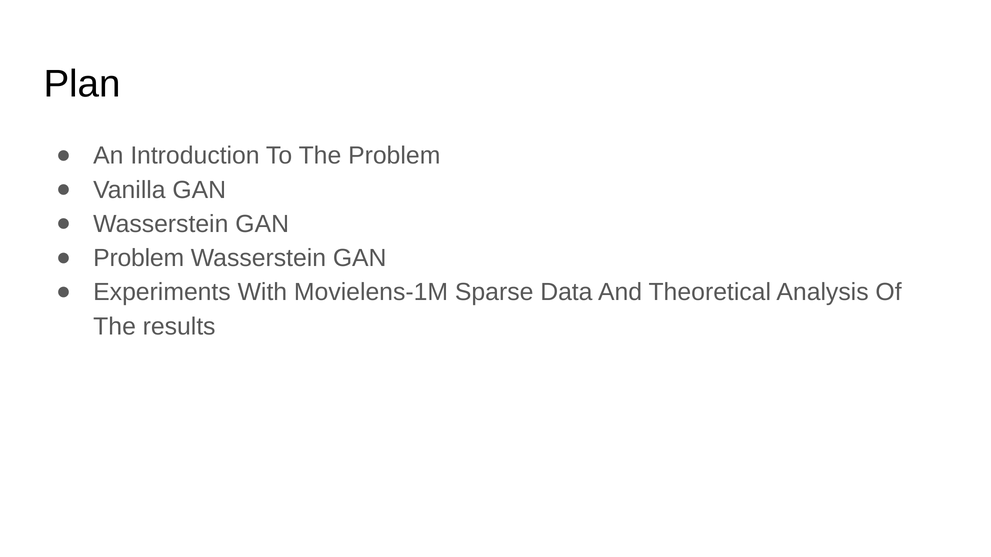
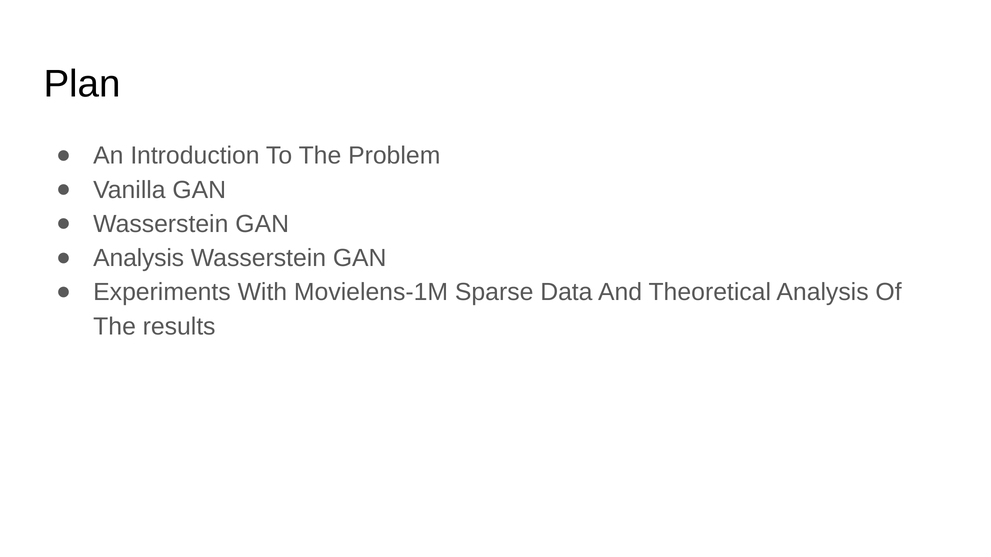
Problem at (139, 258): Problem -> Analysis
